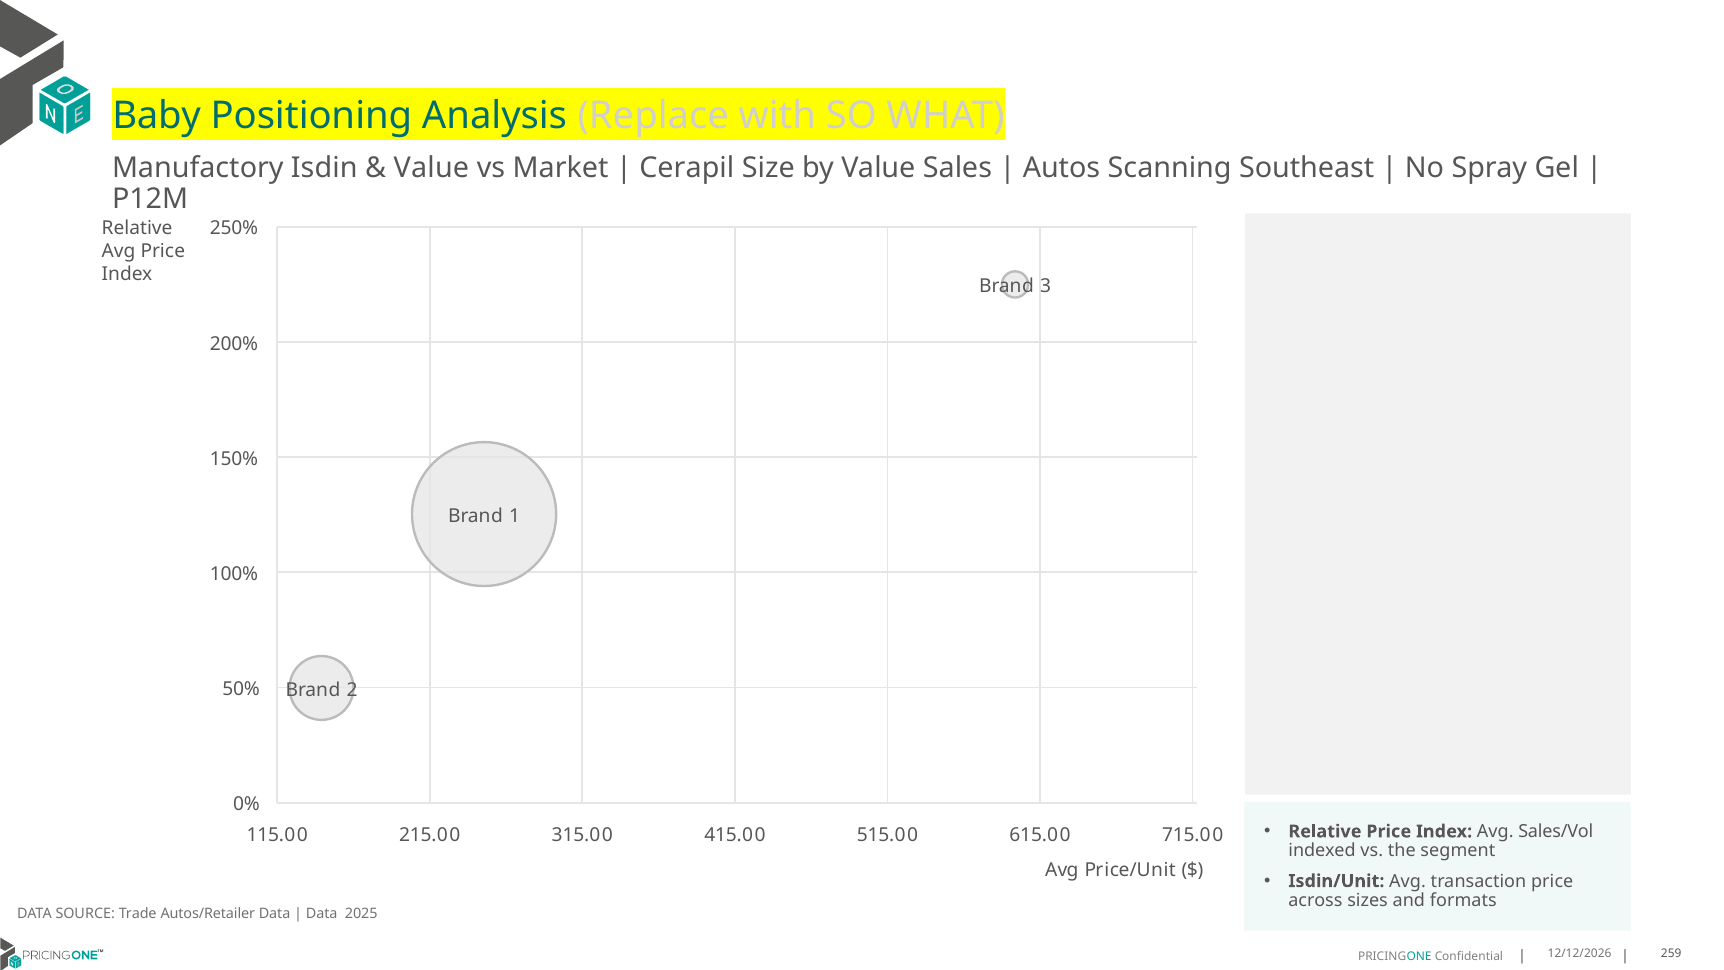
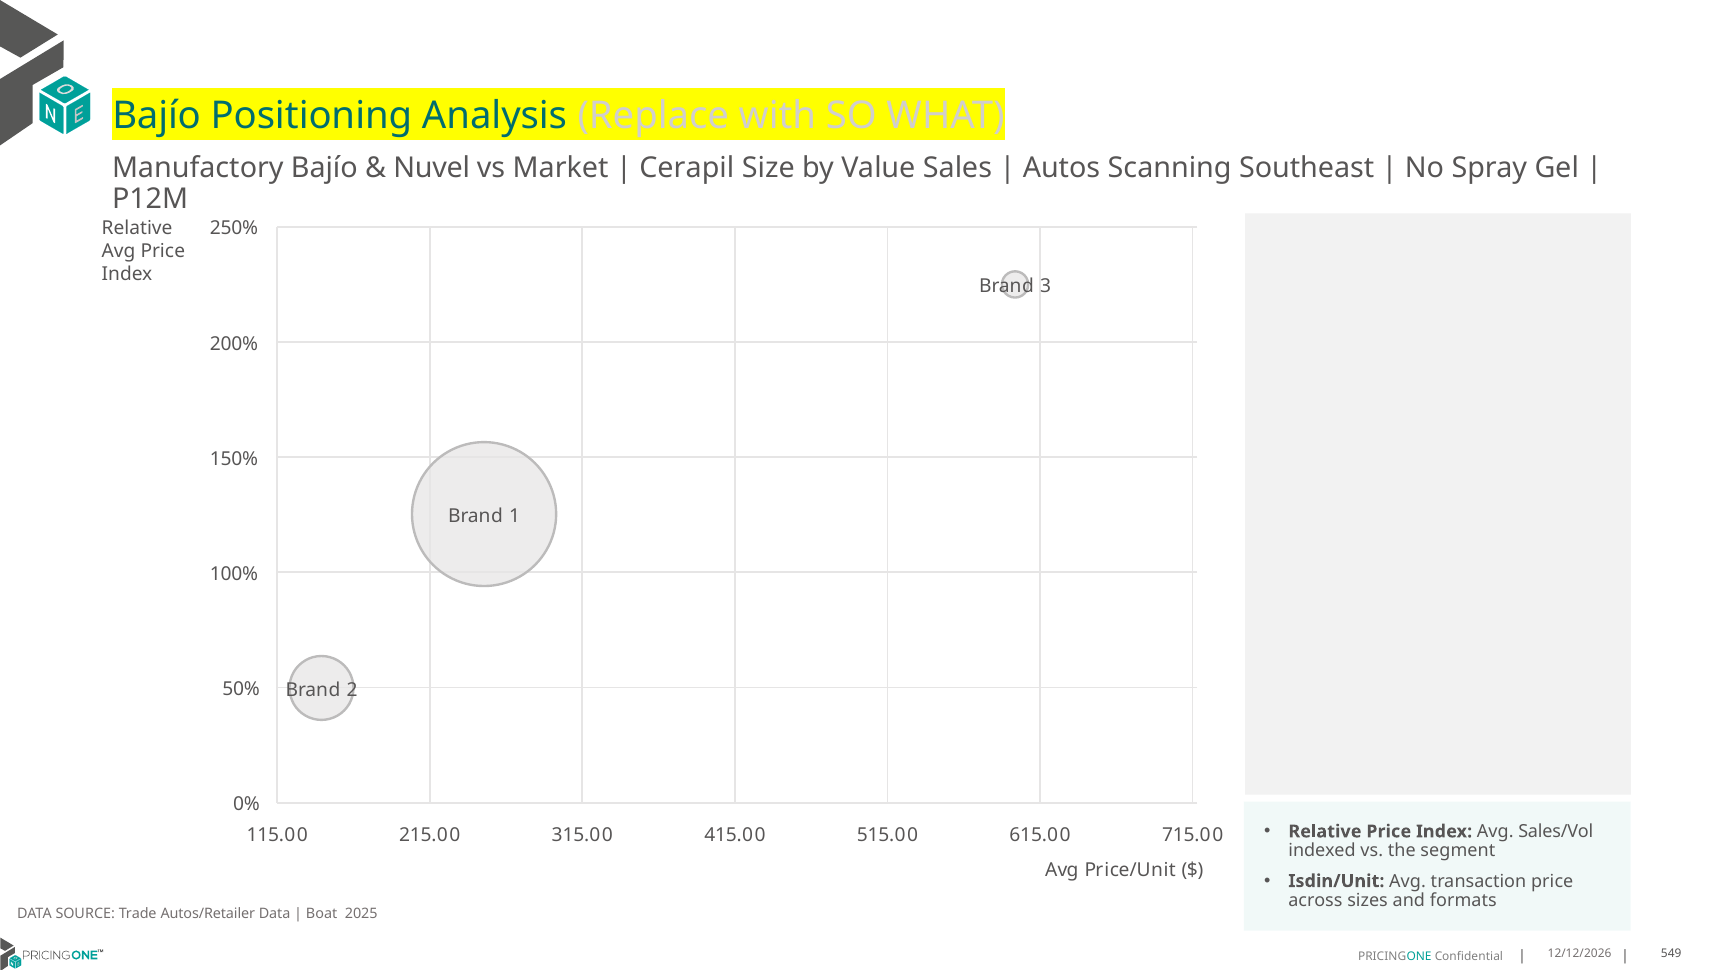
Baby at (157, 116): Baby -> Bajío
Manufactory Isdin: Isdin -> Bajío
Value at (431, 168): Value -> Nuvel
Data at (322, 913): Data -> Boat
259: 259 -> 549
